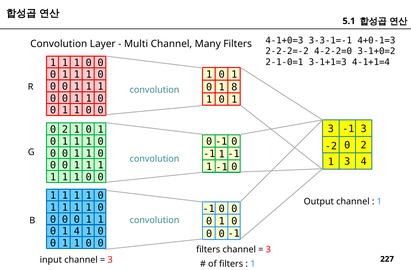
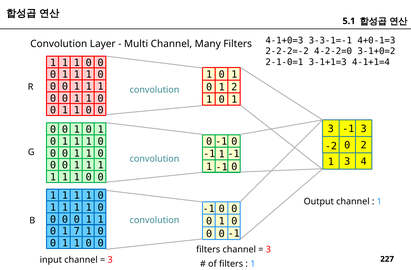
1 8: 8 -> 2
2 at (65, 130): 2 -> 0
1 4: 4 -> 7
